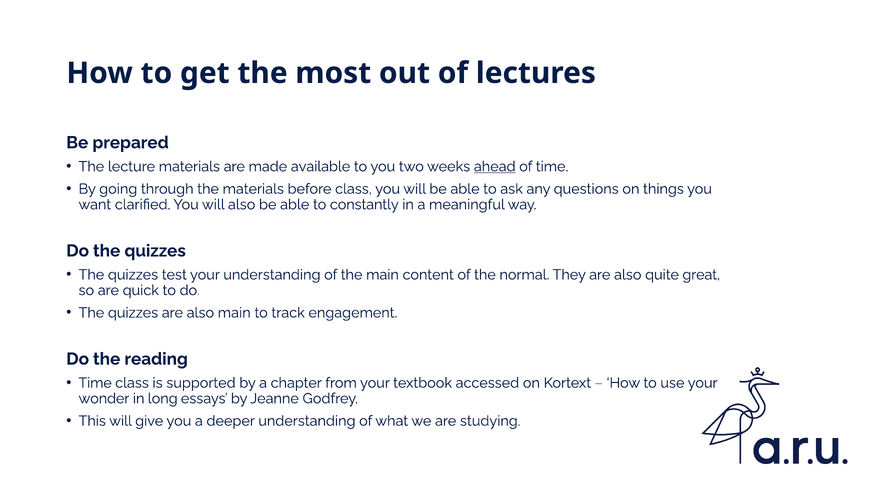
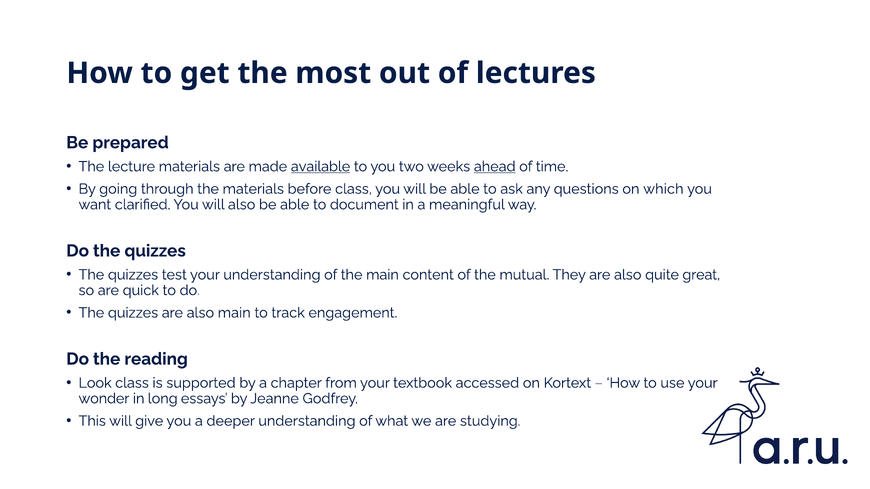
available underline: none -> present
things: things -> which
constantly: constantly -> document
normal: normal -> mutual
Time at (95, 383): Time -> Look
